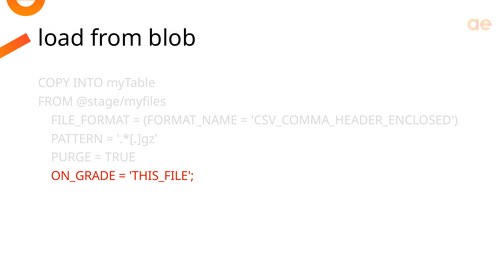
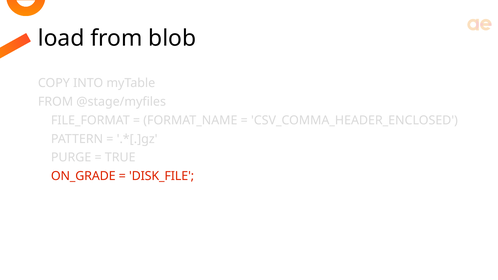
THIS_FILE: THIS_FILE -> DISK_FILE
